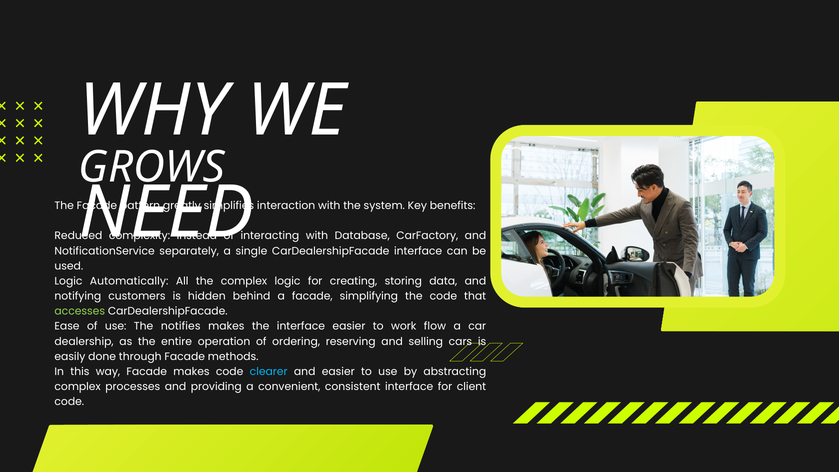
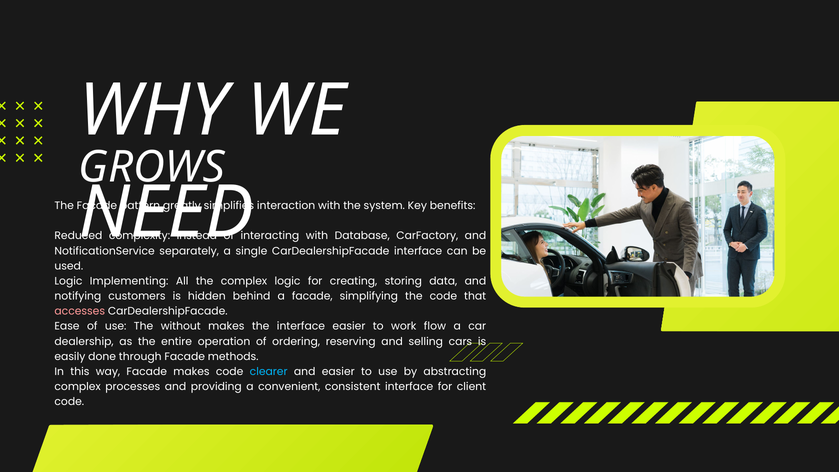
Automatically: Automatically -> Implementing
accesses colour: light green -> pink
notifies: notifies -> without
